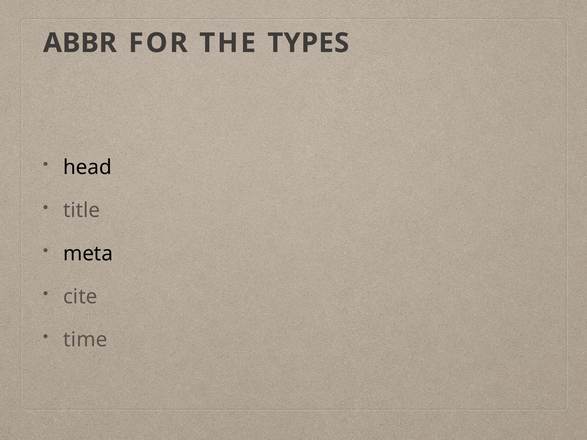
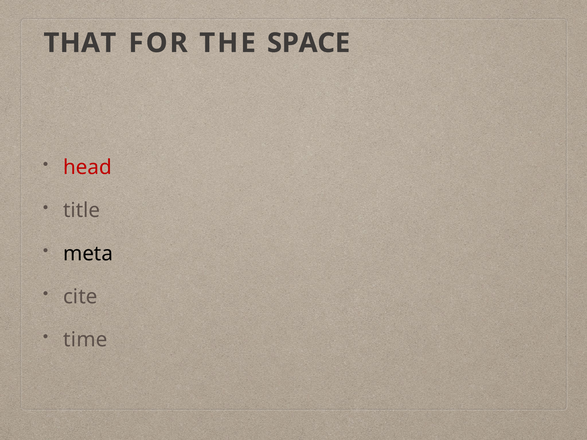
ABBR: ABBR -> THAT
TYPES: TYPES -> SPACE
head colour: black -> red
